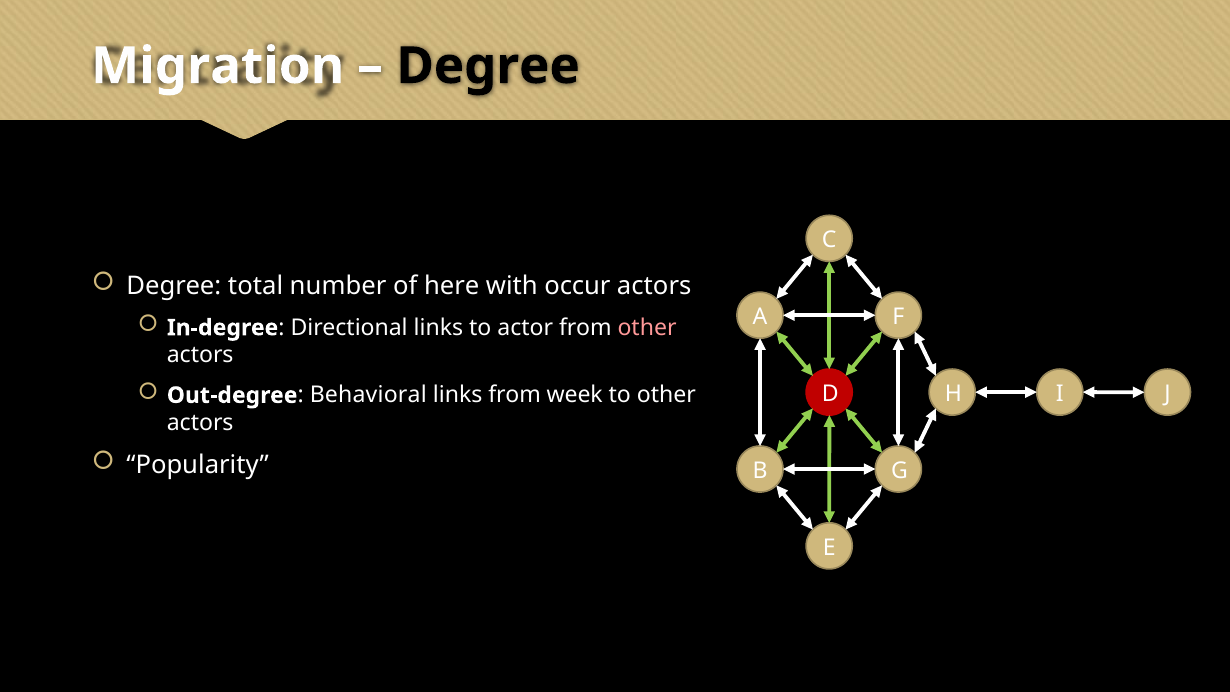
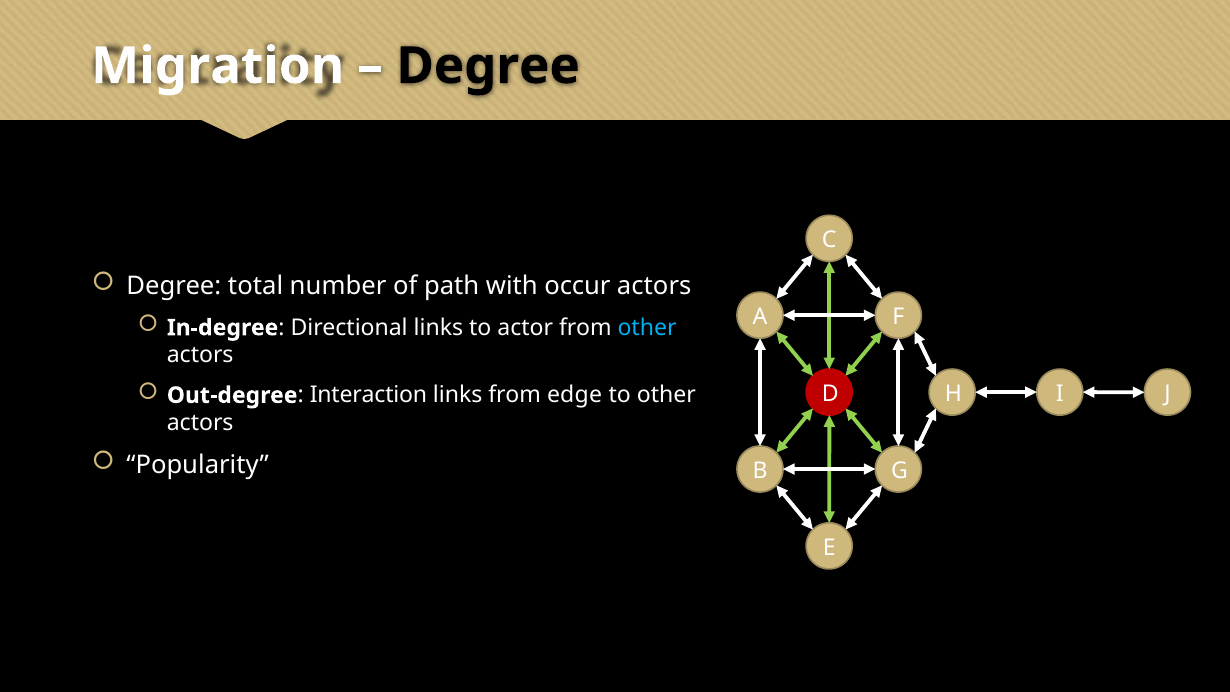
here: here -> path
other at (647, 328) colour: pink -> light blue
Behavioral: Behavioral -> Interaction
week: week -> edge
